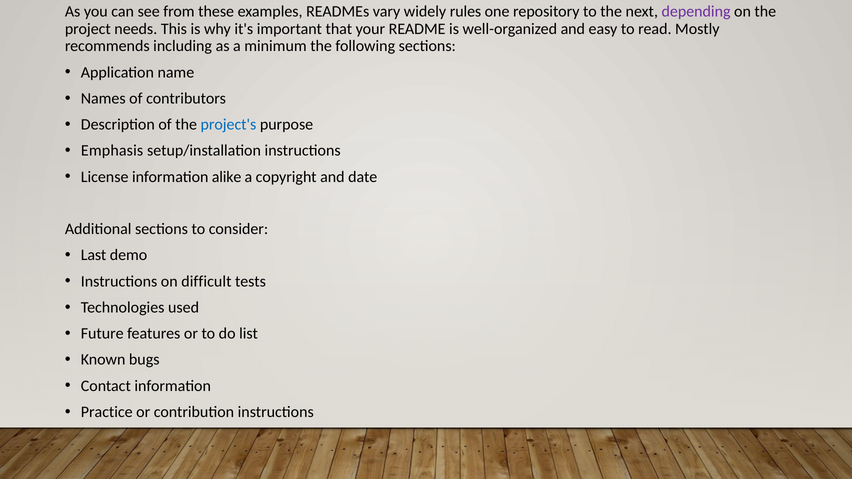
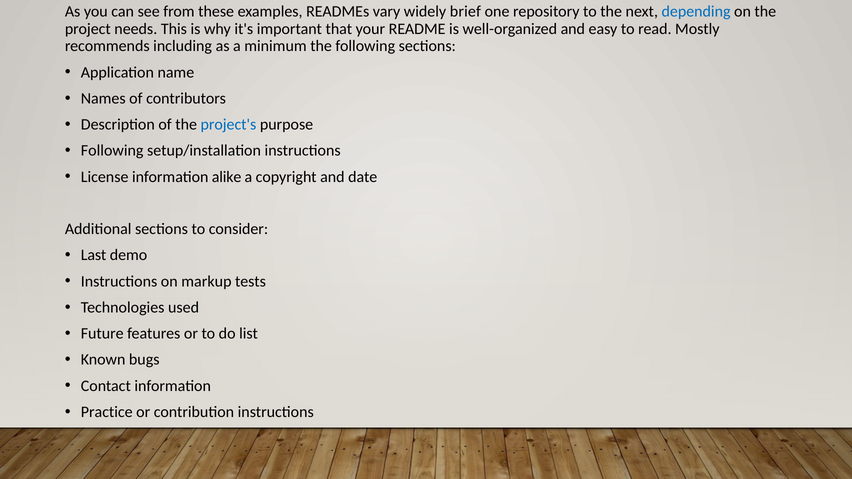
rules: rules -> brief
depending colour: purple -> blue
Emphasis at (112, 151): Emphasis -> Following
difficult: difficult -> markup
